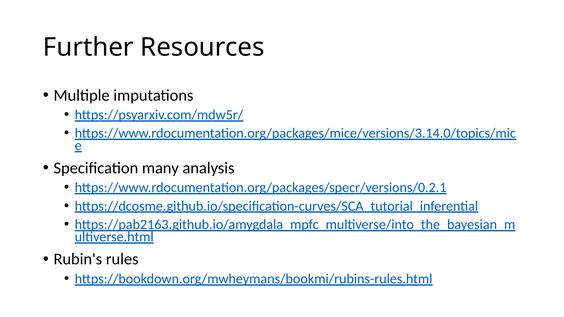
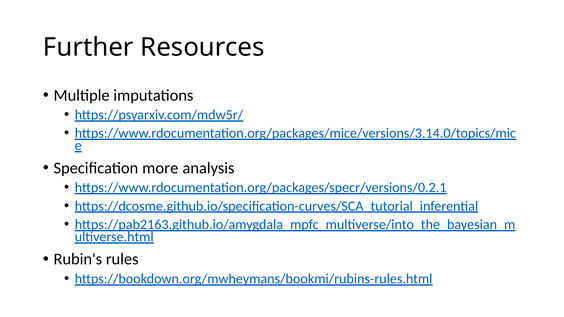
many: many -> more
